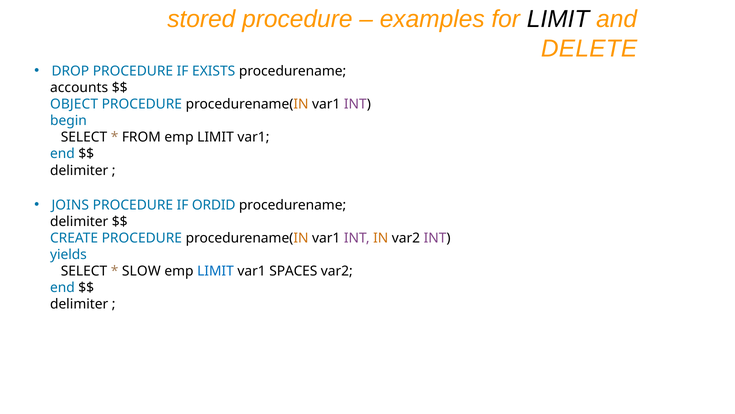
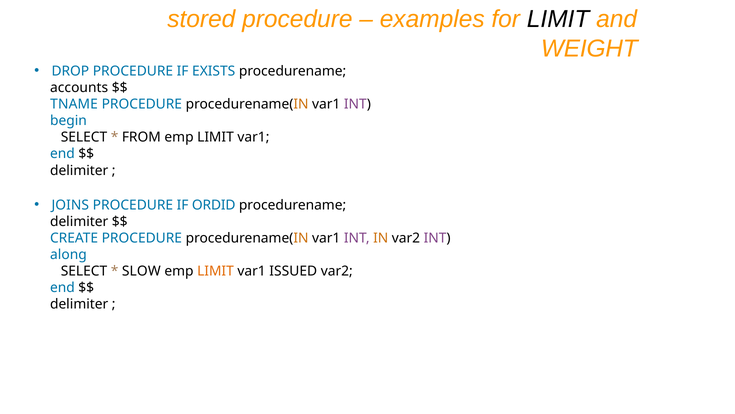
DELETE: DELETE -> WEIGHT
OBJECT: OBJECT -> TNAME
yields: yields -> along
LIMIT at (215, 271) colour: blue -> orange
SPACES: SPACES -> ISSUED
